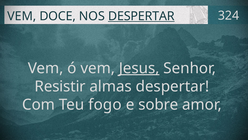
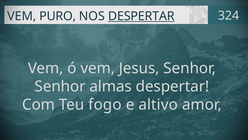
DOCE: DOCE -> PURO
Jesus underline: present -> none
Resistir at (60, 86): Resistir -> Senhor
sobre: sobre -> altivo
